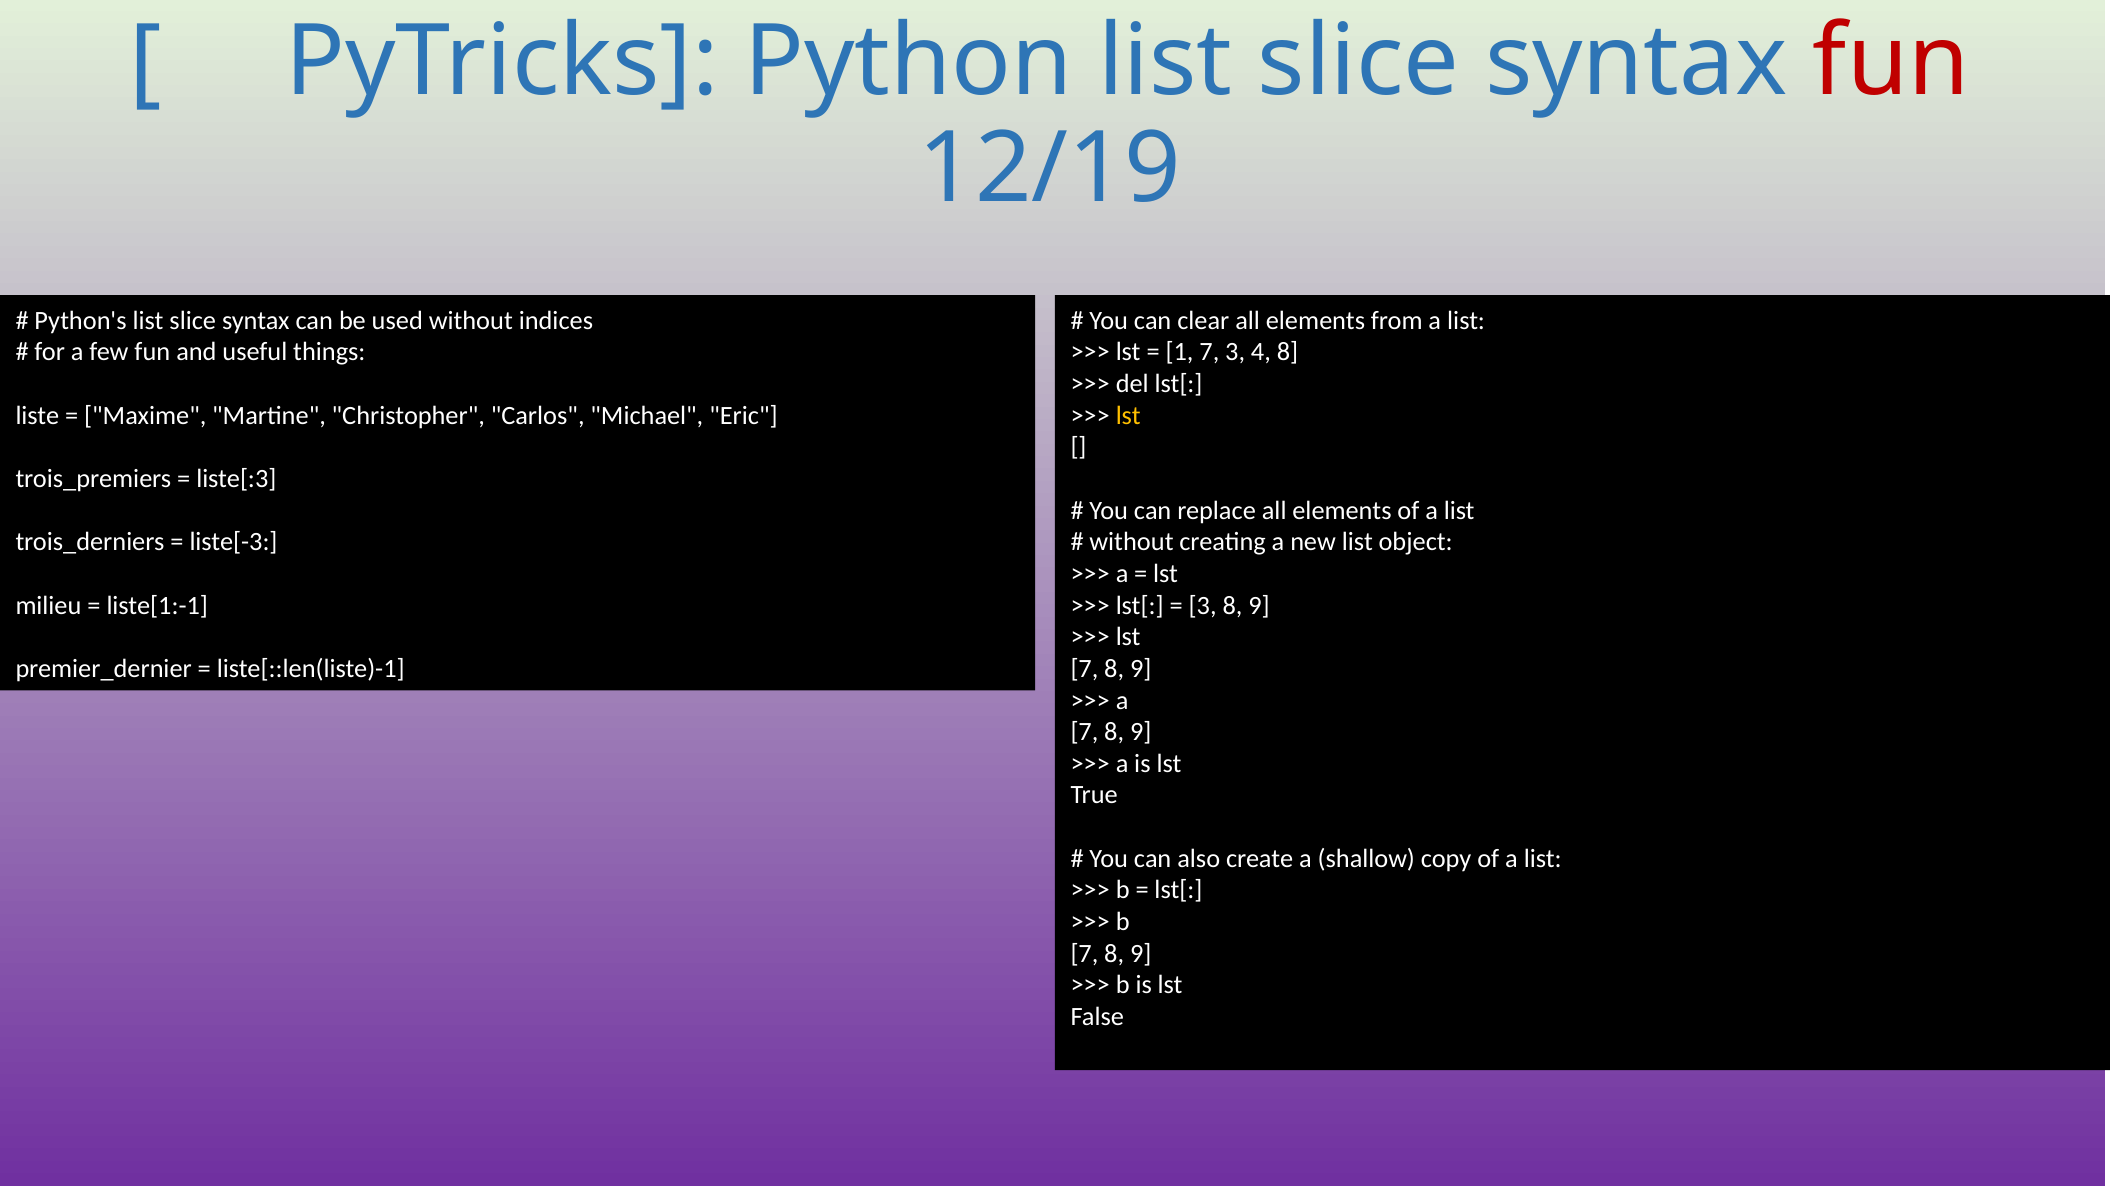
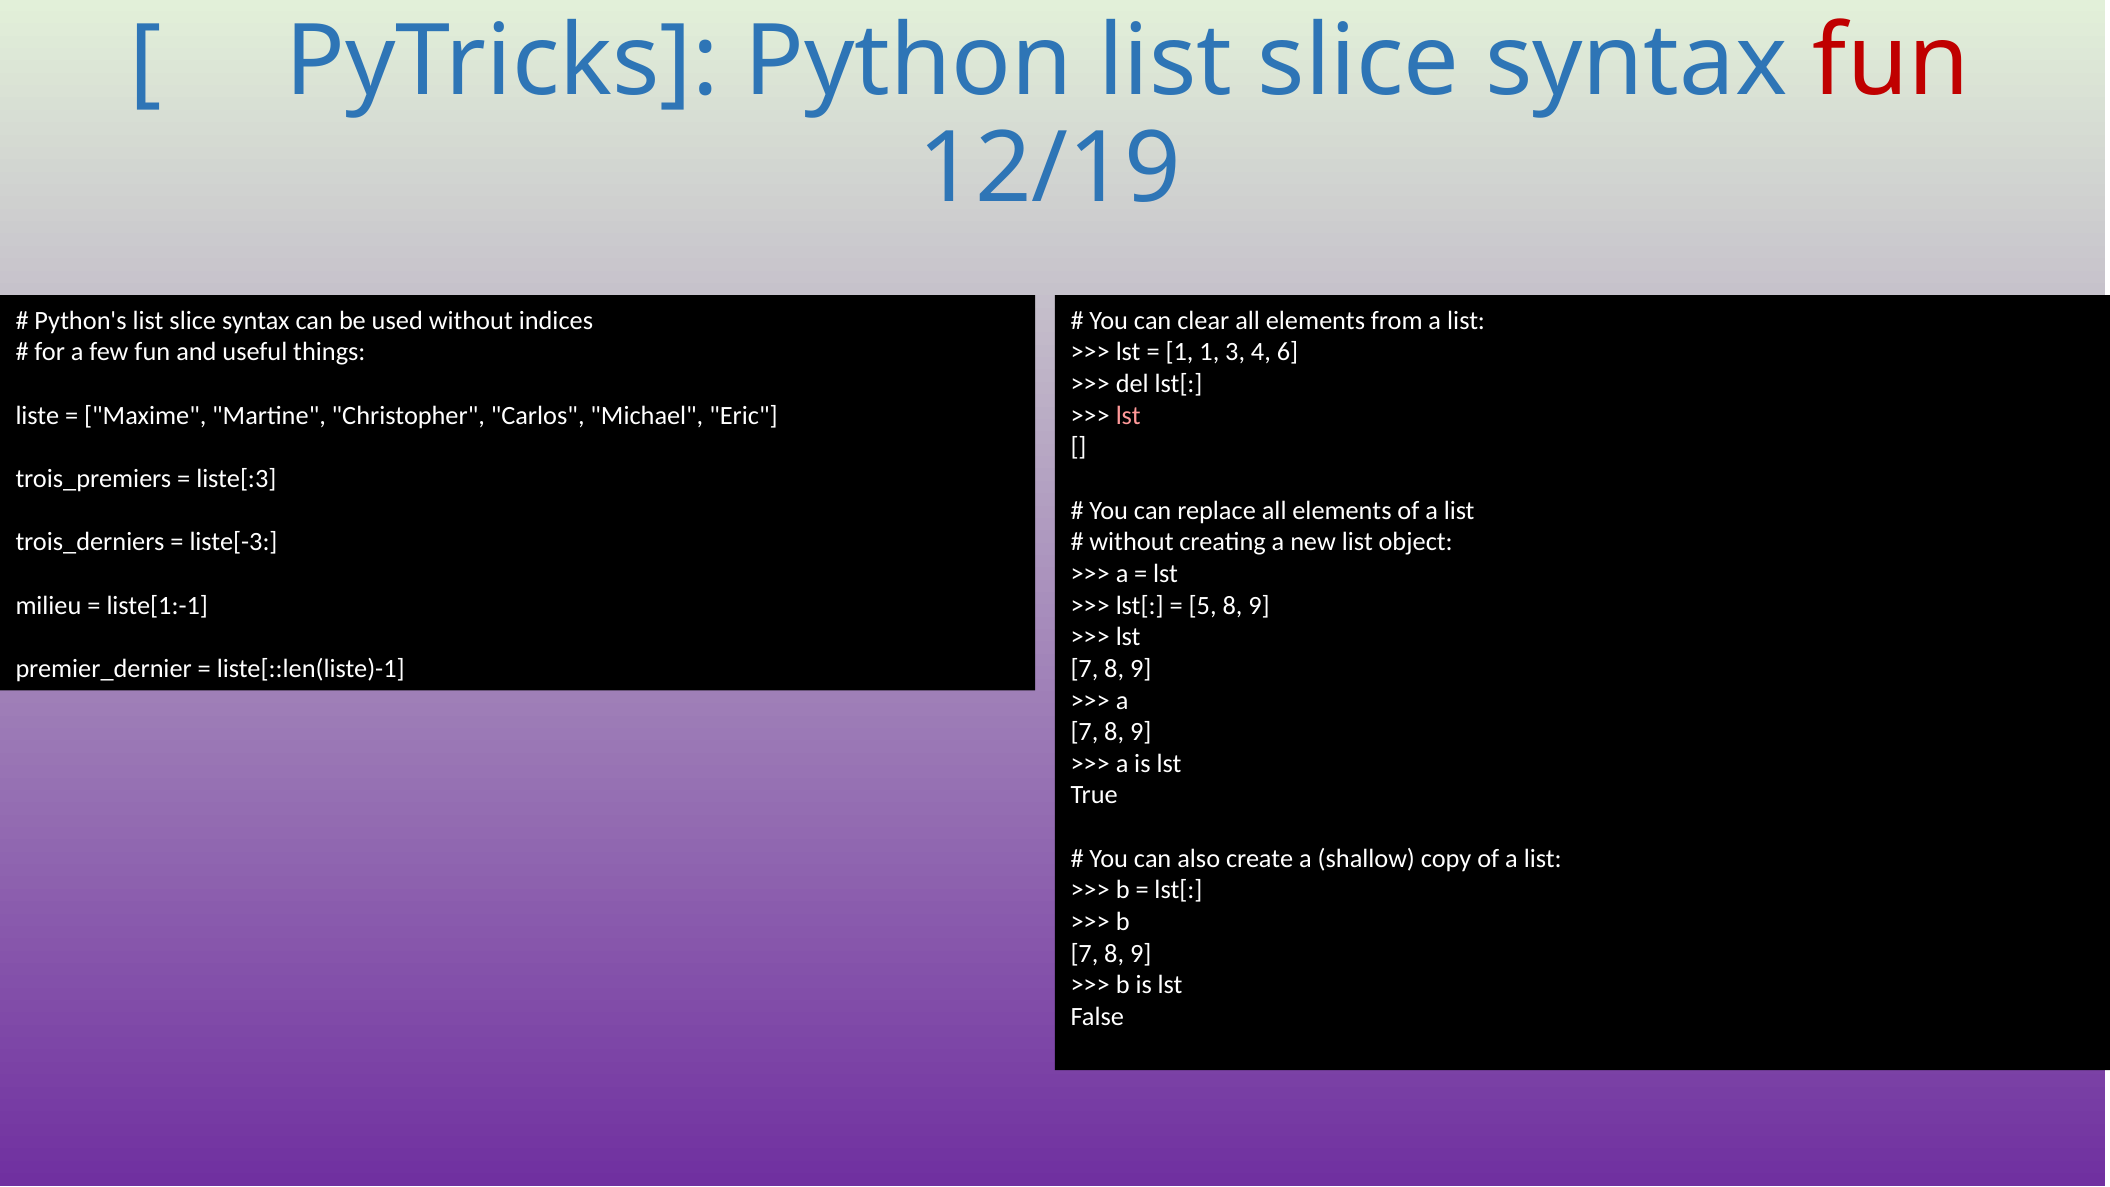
1 7: 7 -> 1
4 8: 8 -> 6
lst at (1128, 415) colour: yellow -> pink
3 at (1203, 605): 3 -> 5
